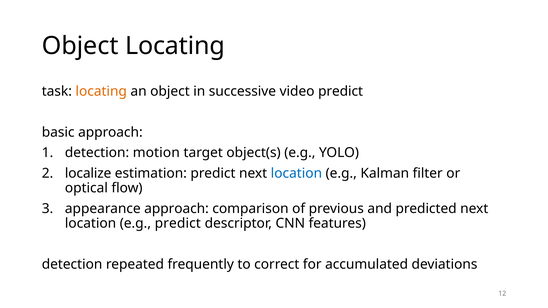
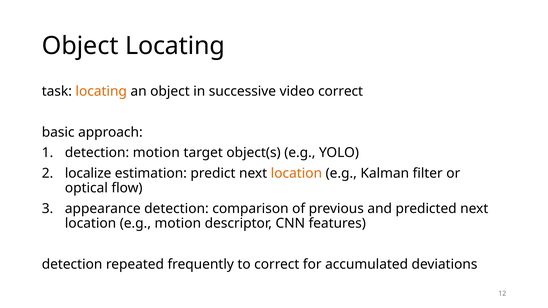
video predict: predict -> correct
location at (296, 173) colour: blue -> orange
appearance approach: approach -> detection
e.g predict: predict -> motion
